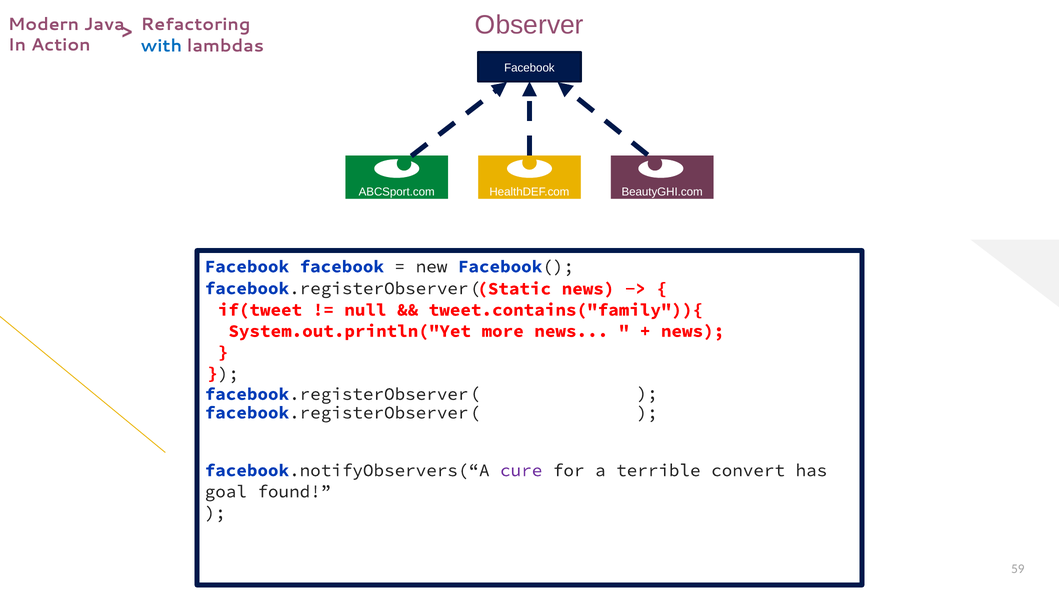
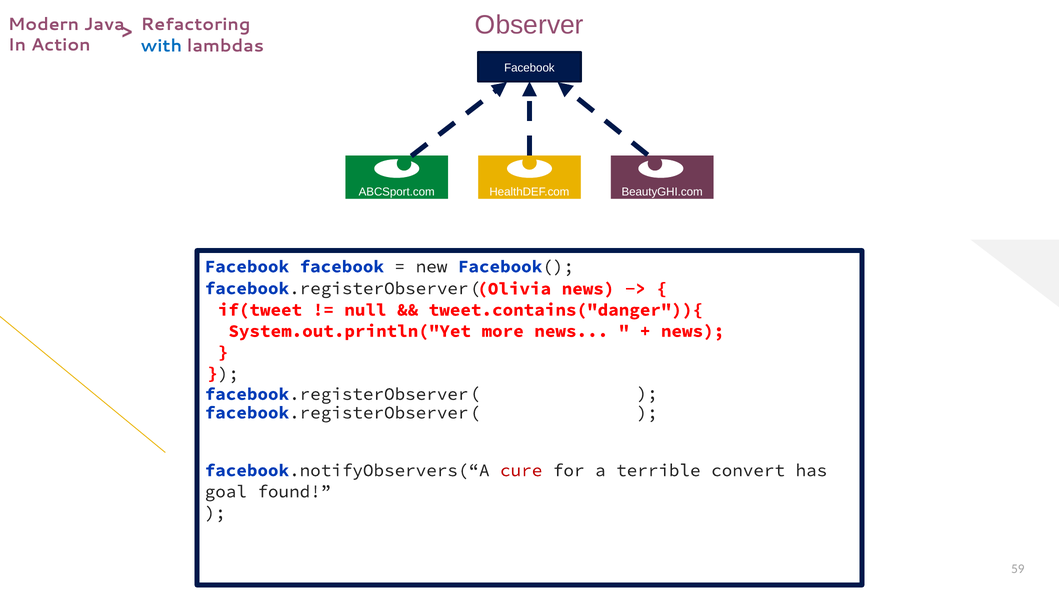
Static: Static -> Olivia
tweet.contains("family")){: tweet.contains("family")){ -> tweet.contains("danger")){
cure colour: purple -> red
